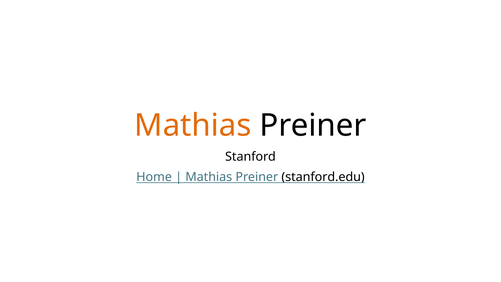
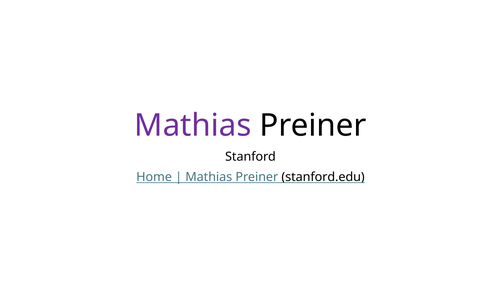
Mathias at (193, 125) colour: orange -> purple
